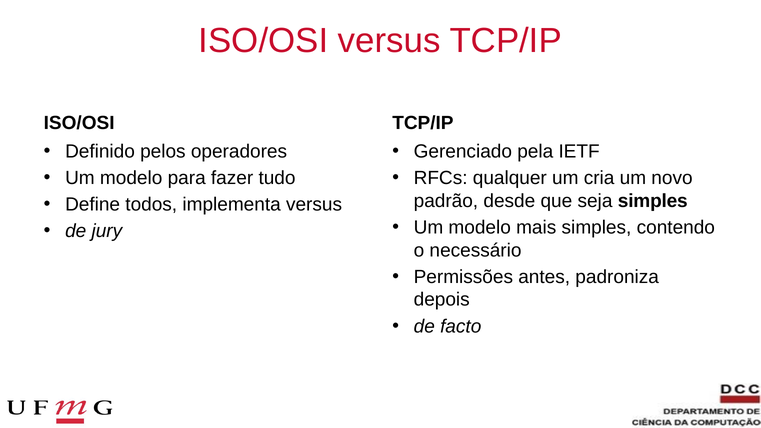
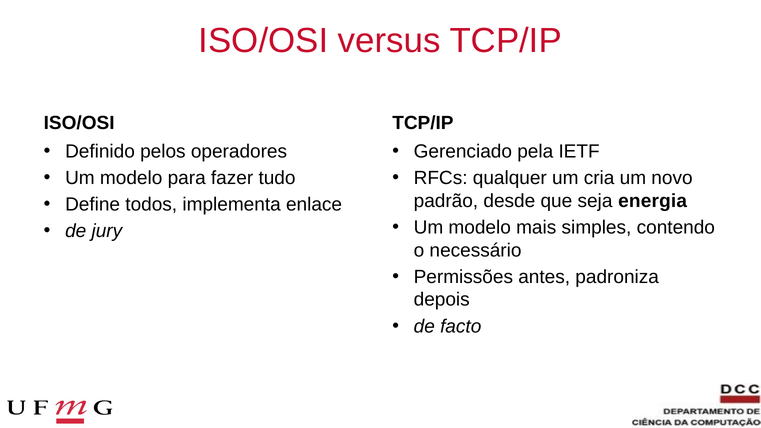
seja simples: simples -> energia
implementa versus: versus -> enlace
